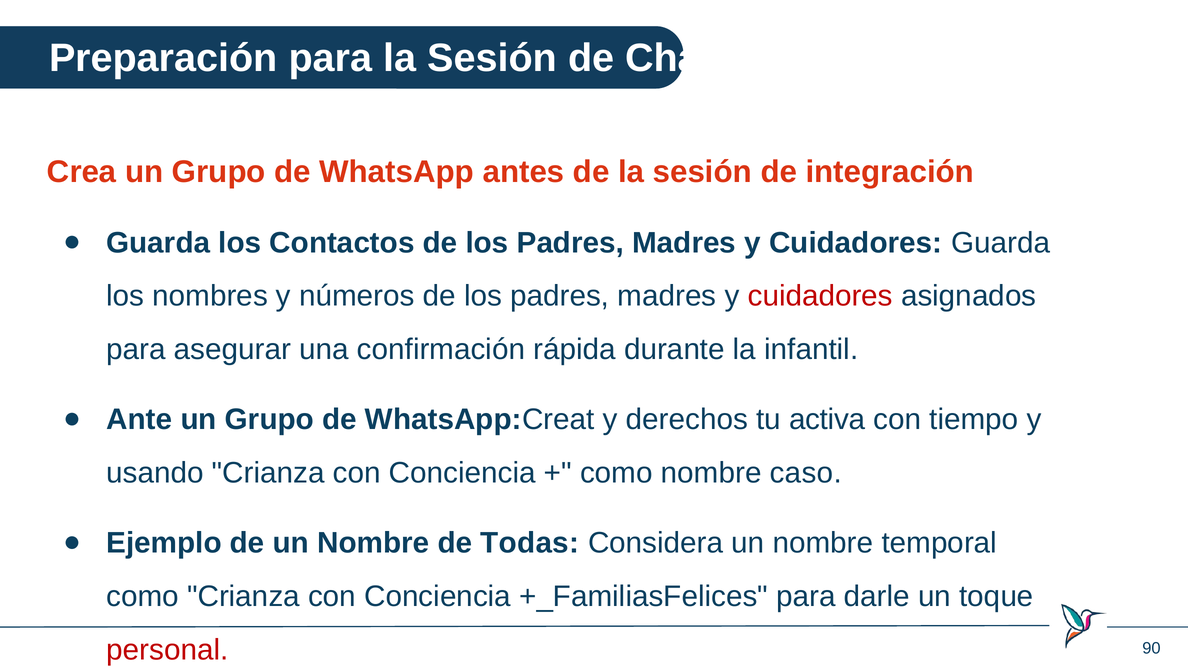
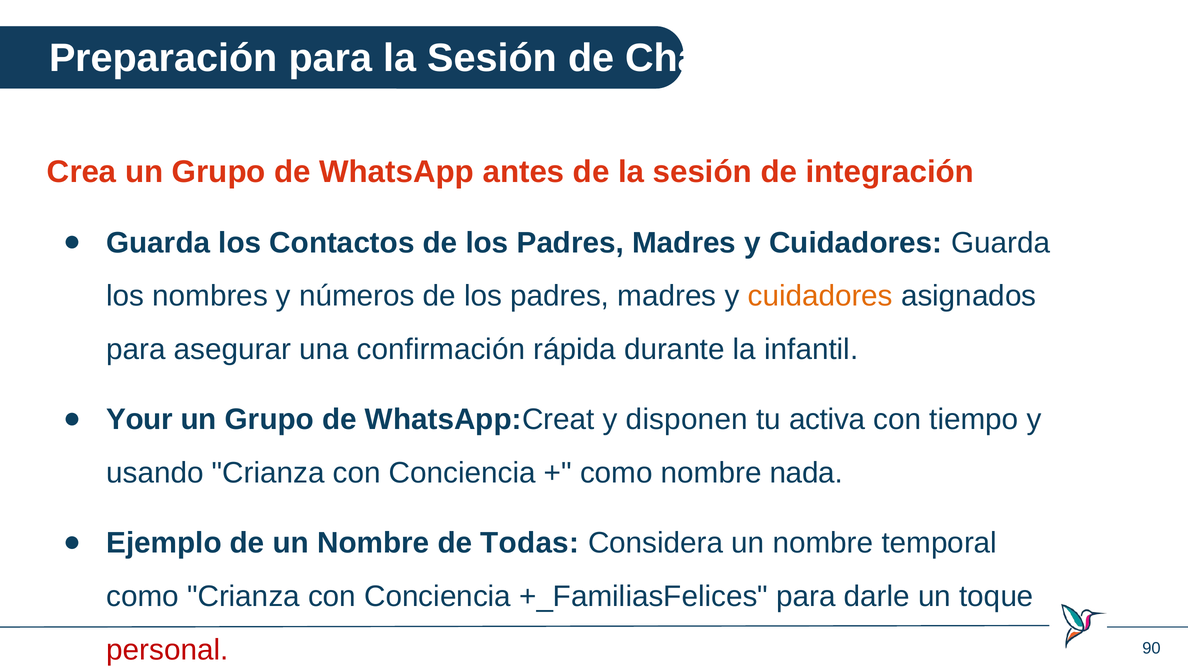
cuidadores at (820, 296) colour: red -> orange
Ante: Ante -> Your
derechos: derechos -> disponen
caso: caso -> nada
